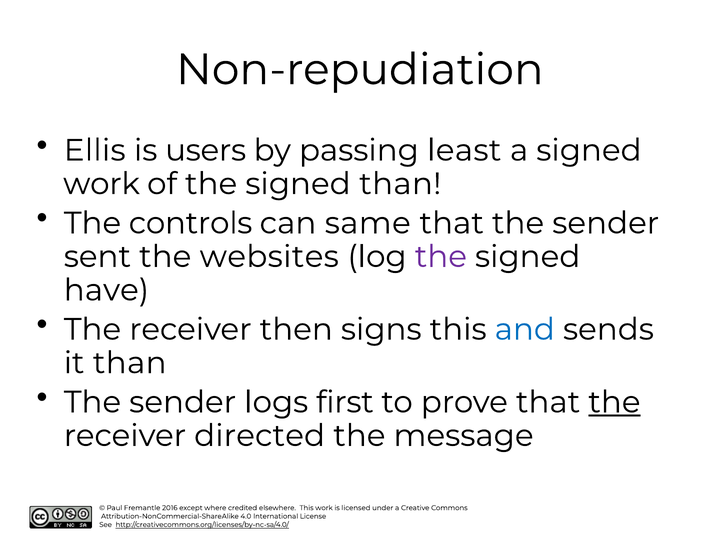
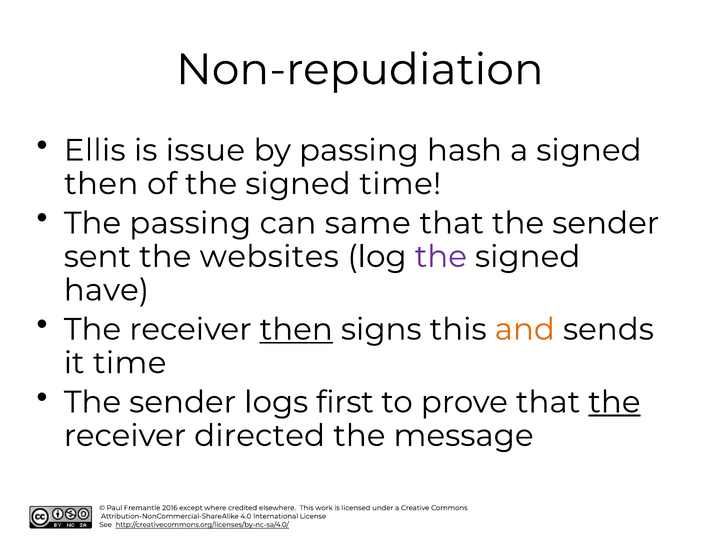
users: users -> issue
least: least -> hash
work at (102, 184): work -> then
signed than: than -> time
The controls: controls -> passing
then at (296, 329) underline: none -> present
and colour: blue -> orange
it than: than -> time
